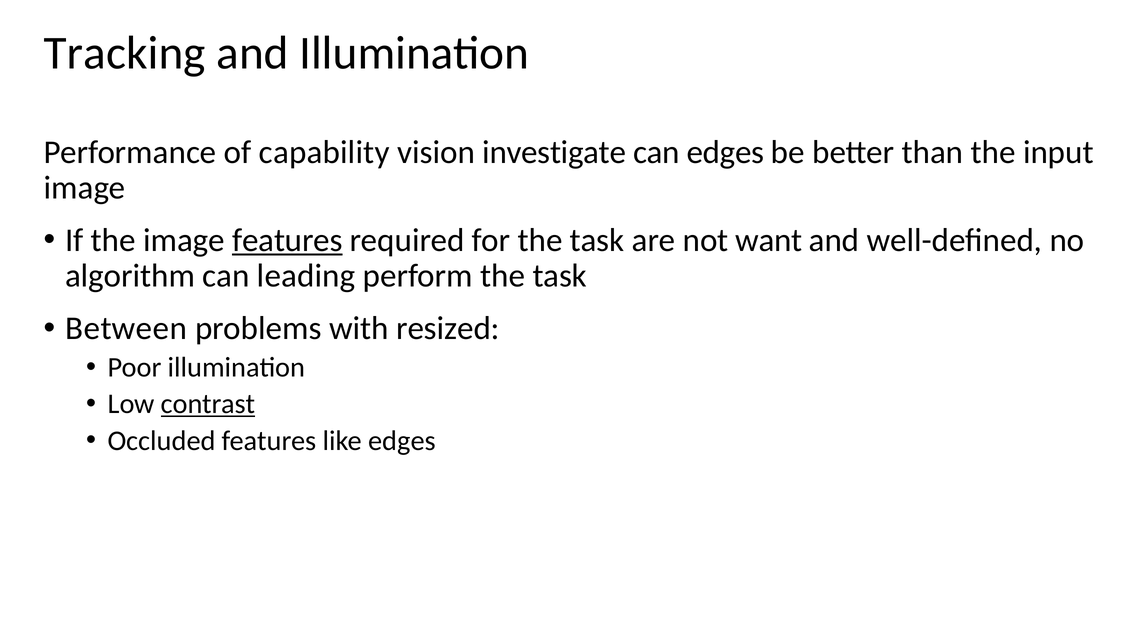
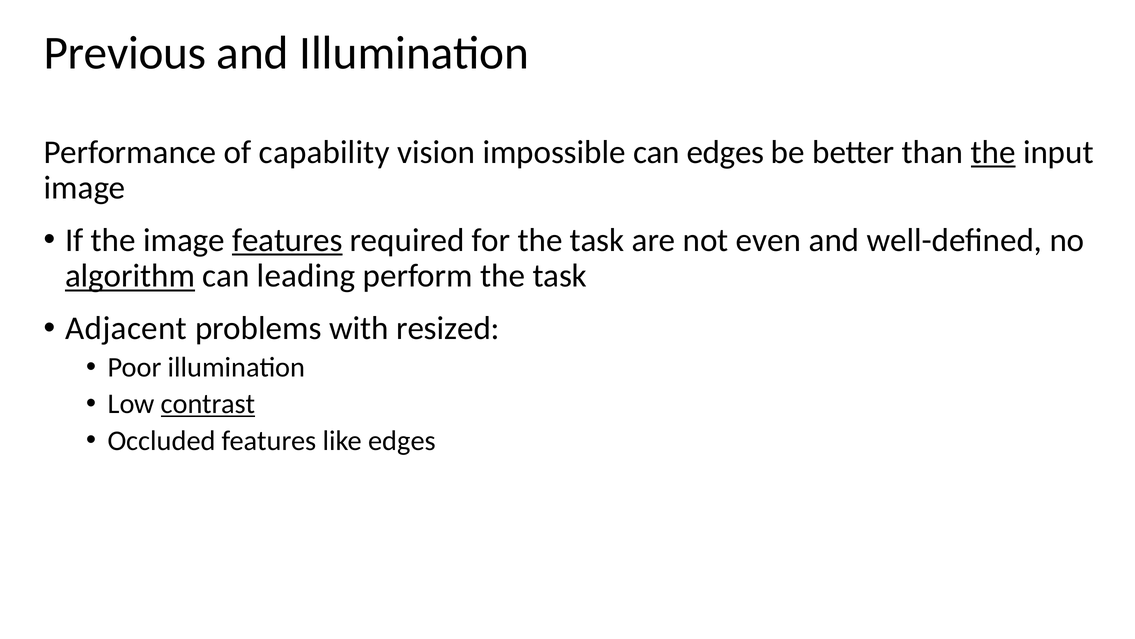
Tracking: Tracking -> Previous
investigate: investigate -> impossible
the at (993, 152) underline: none -> present
want: want -> even
algorithm underline: none -> present
Between: Between -> Adjacent
